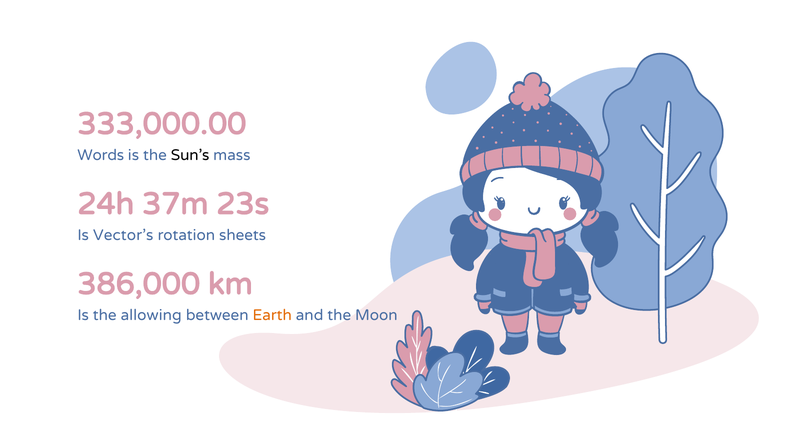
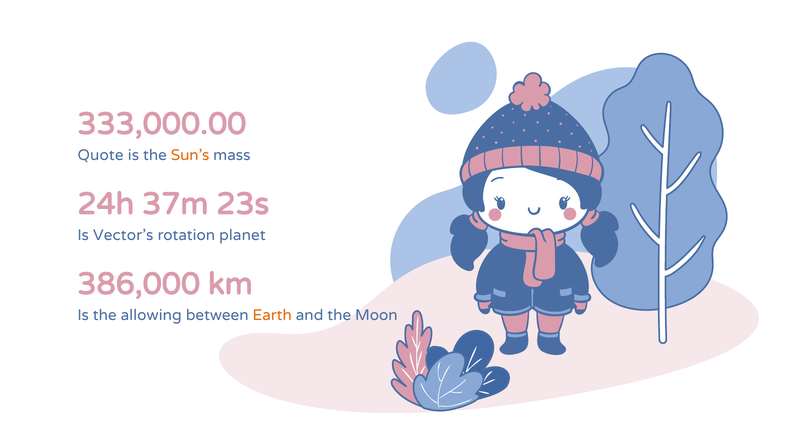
Words: Words -> Quote
Sun’s colour: black -> orange
sheets: sheets -> planet
